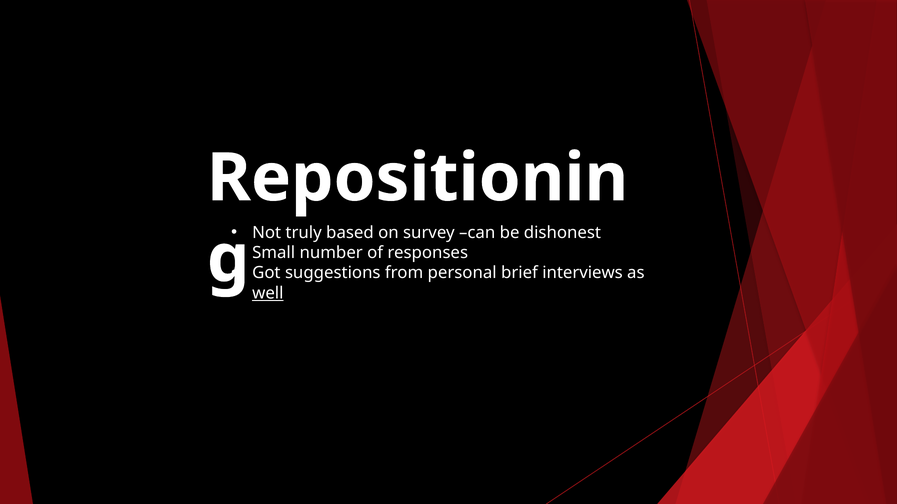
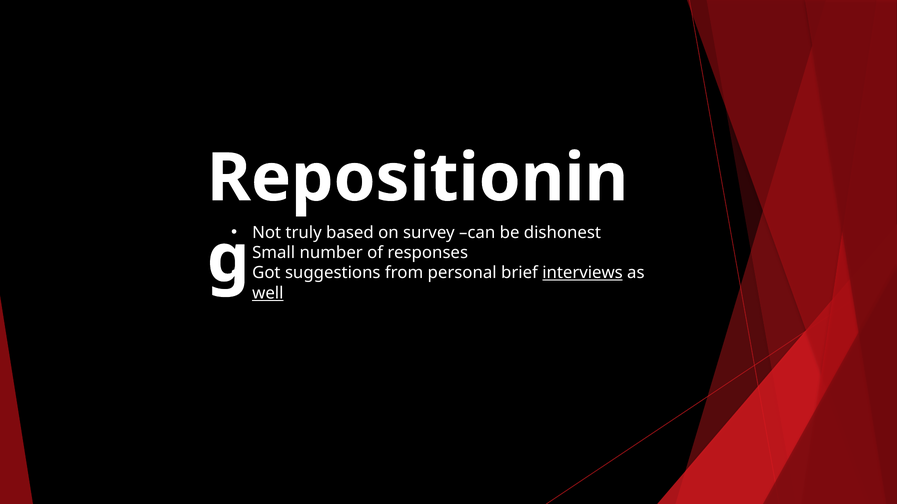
interviews underline: none -> present
